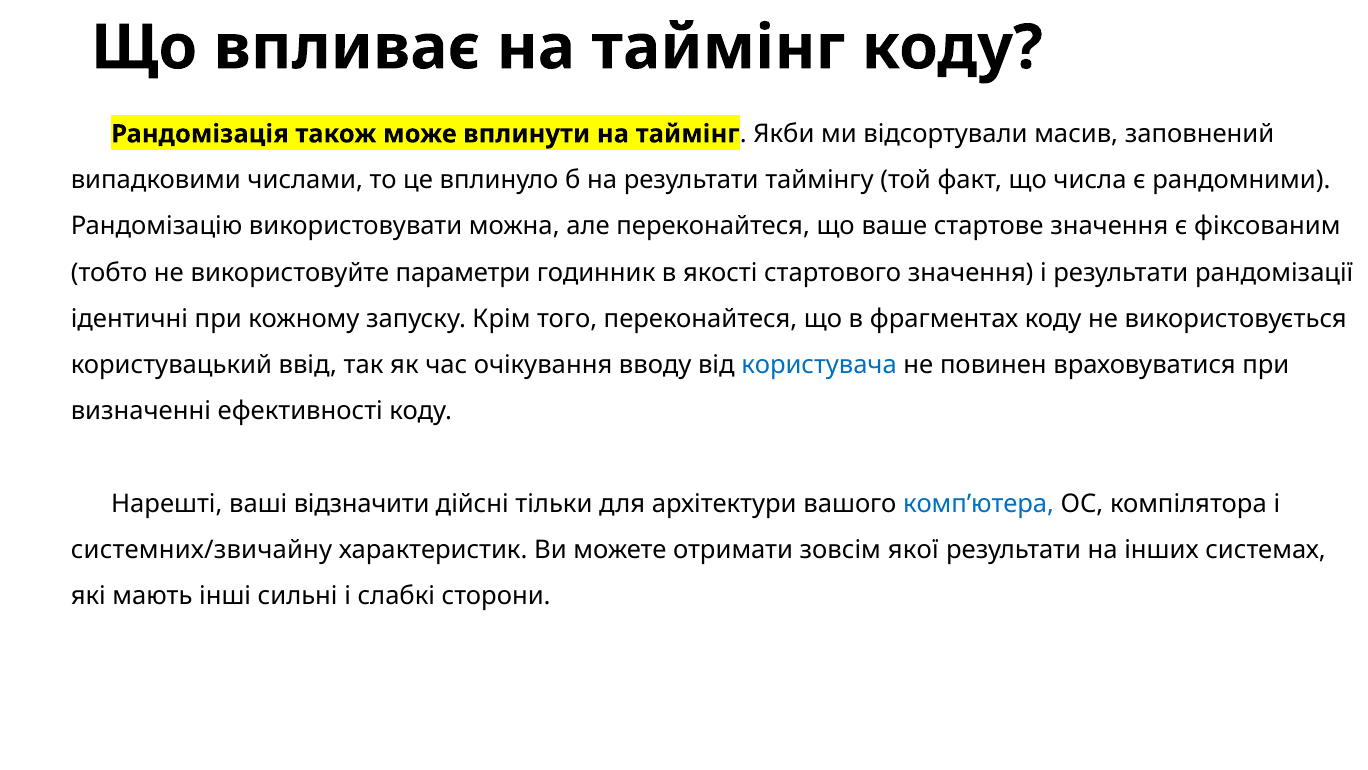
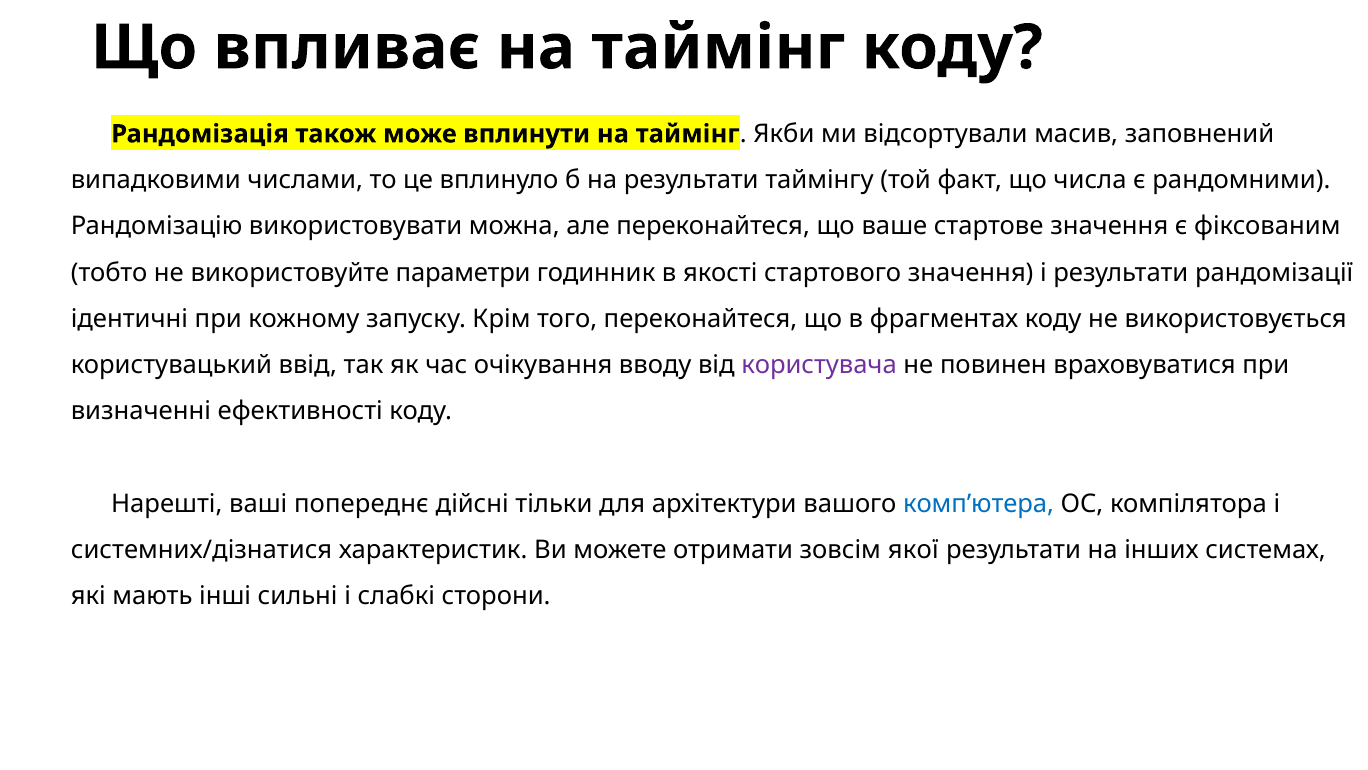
користувача colour: blue -> purple
відзначити: відзначити -> попереднє
системних/звичайну: системних/звичайну -> системних/дізнатися
